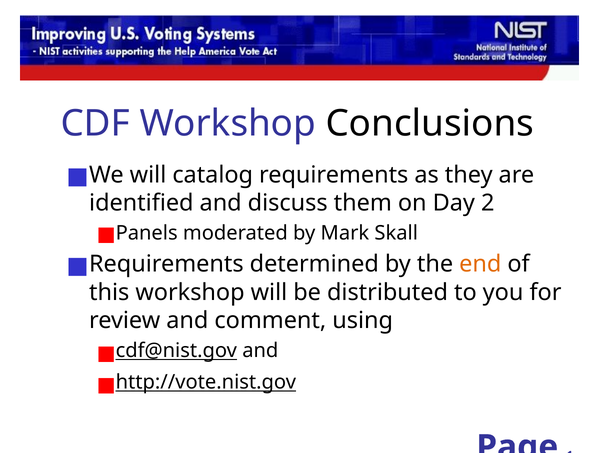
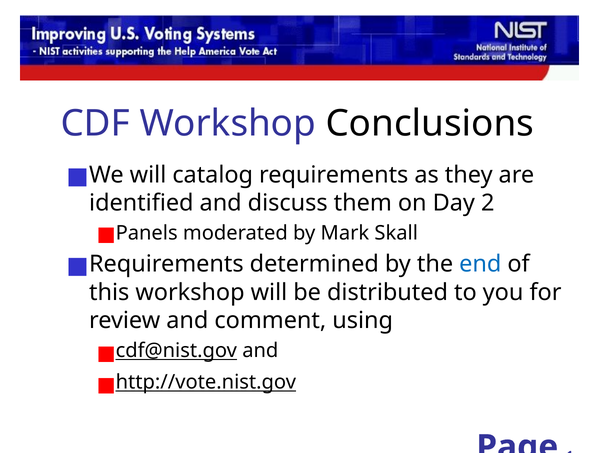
end colour: orange -> blue
